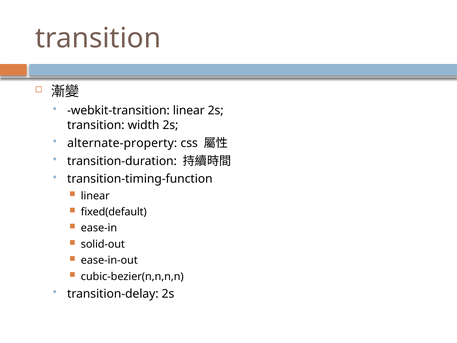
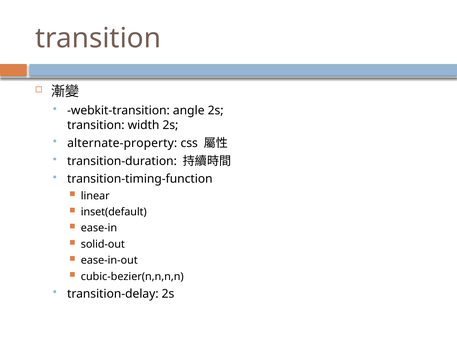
webkit-transition linear: linear -> angle
fixed(default: fixed(default -> inset(default
